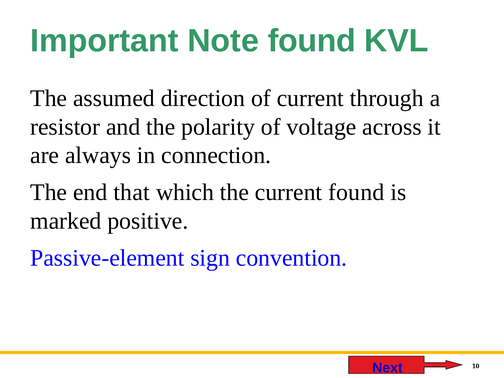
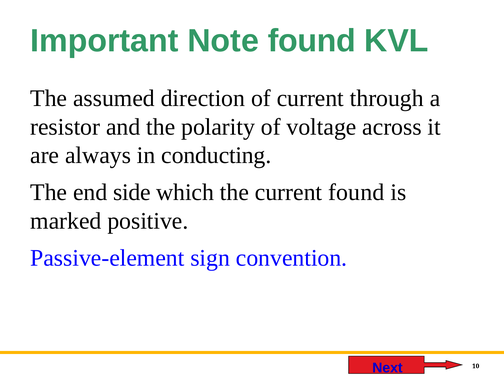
connection: connection -> conducting
that: that -> side
